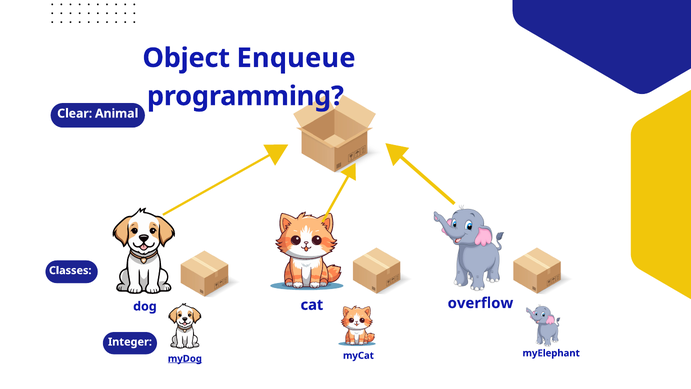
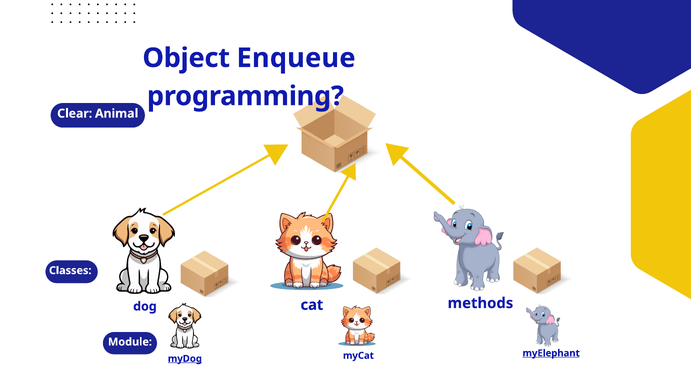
overflow: overflow -> methods
Integer: Integer -> Module
myElephant underline: none -> present
